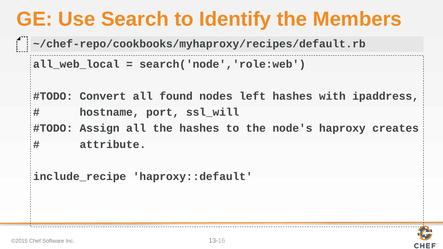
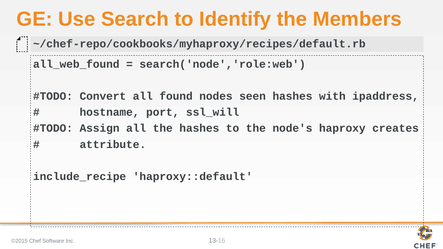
all_web_local: all_web_local -> all_web_found
left: left -> seen
